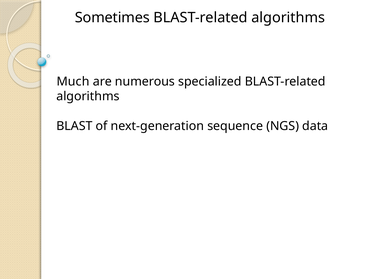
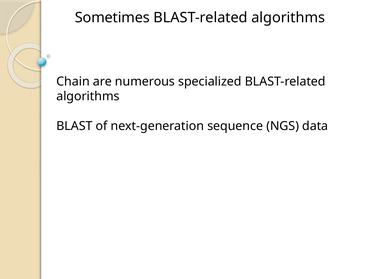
Much: Much -> Chain
